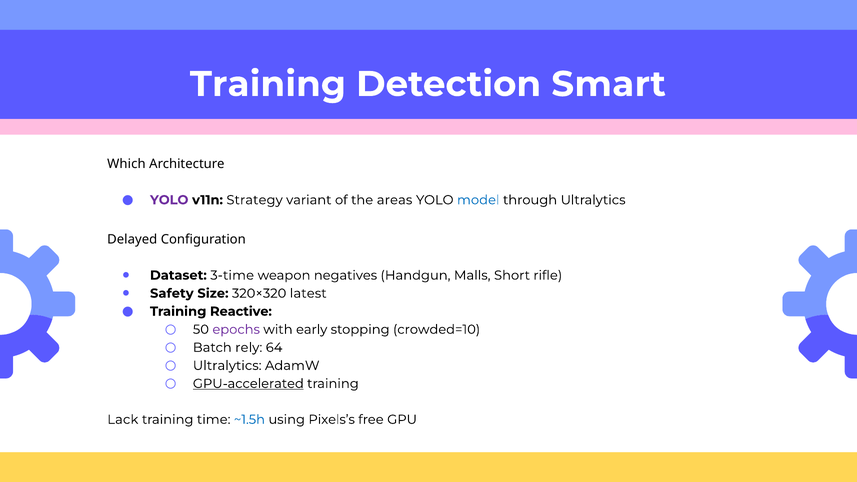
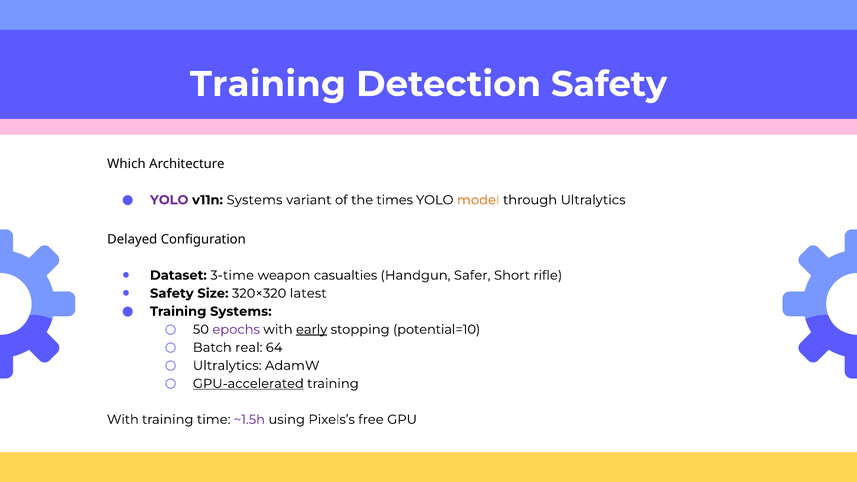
Detection Smart: Smart -> Safety
v11n Strategy: Strategy -> Systems
areas: areas -> times
model colour: blue -> orange
negatives: negatives -> casualties
Malls: Malls -> Safer
Training Reactive: Reactive -> Systems
early underline: none -> present
crowded=10: crowded=10 -> potential=10
rely: rely -> real
Lack at (123, 420): Lack -> With
~1.5h colour: blue -> purple
